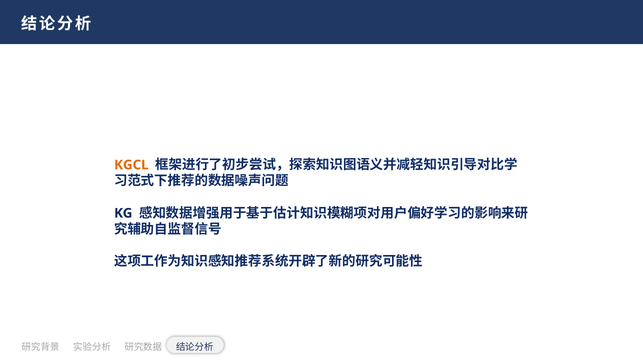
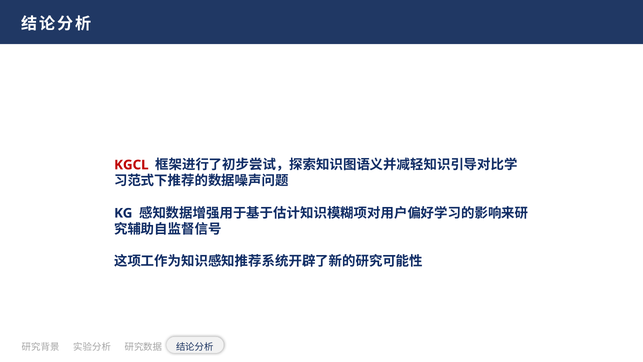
KGCL colour: orange -> red
